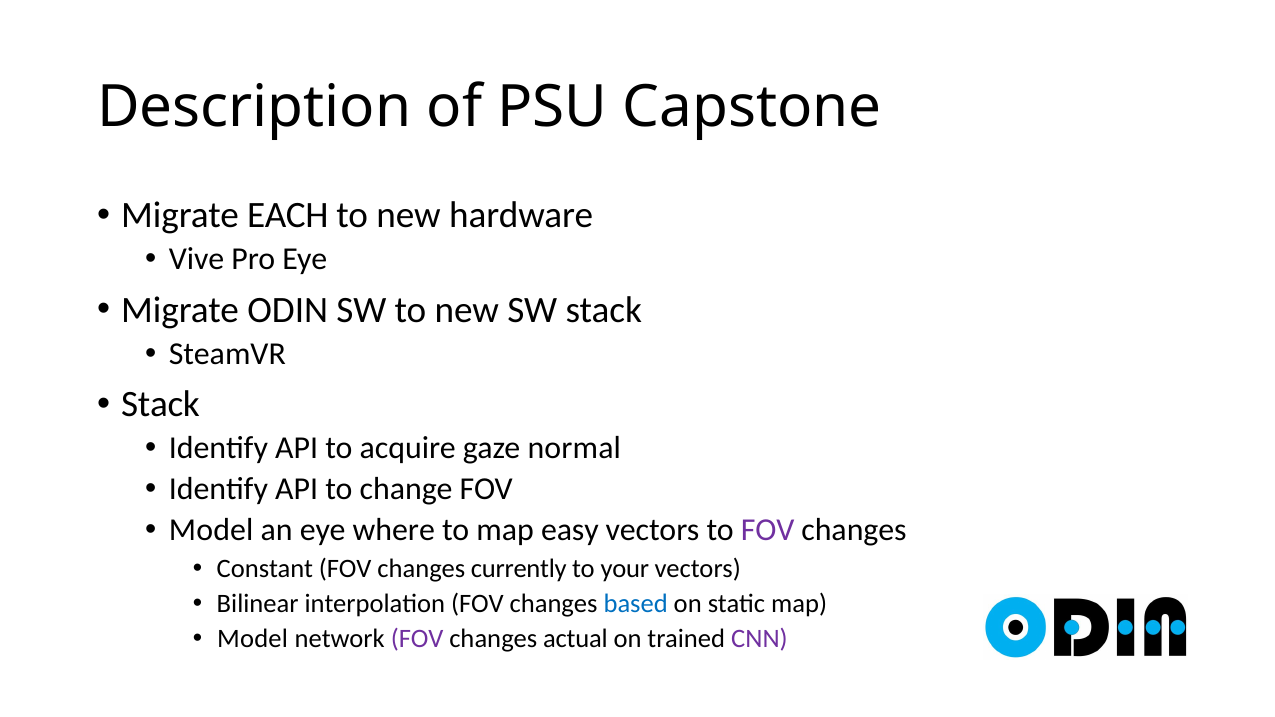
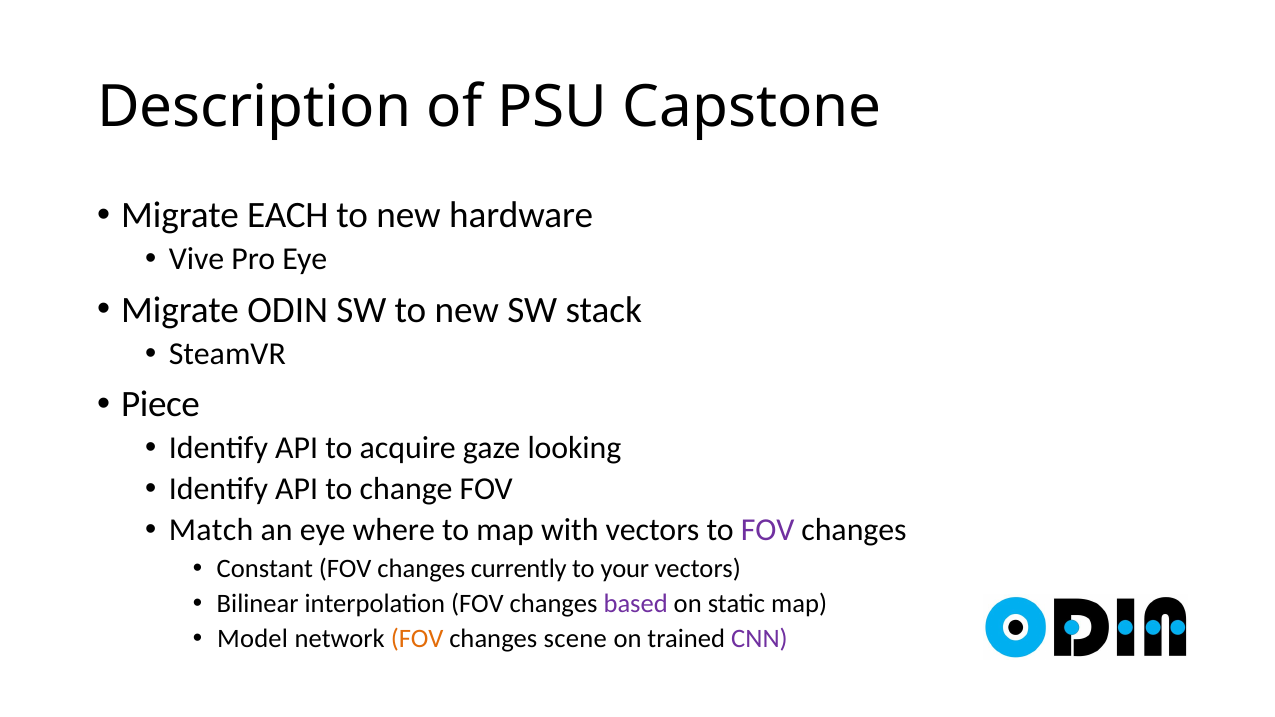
Stack at (160, 404): Stack -> Piece
normal: normal -> looking
Model at (211, 530): Model -> Match
easy: easy -> with
based colour: blue -> purple
FOV at (417, 639) colour: purple -> orange
actual: actual -> scene
